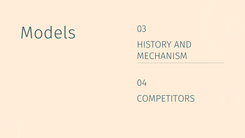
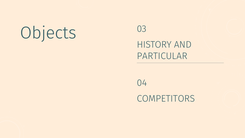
Models: Models -> Objects
MECHANISM: MECHANISM -> PARTICULAR
